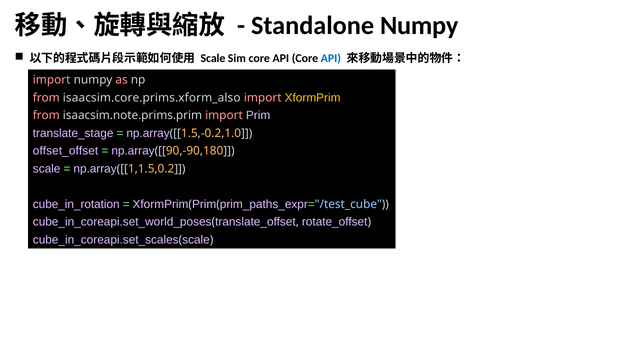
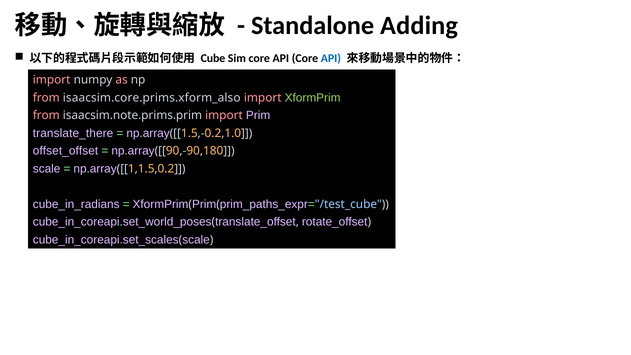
Standalone Numpy: Numpy -> Adding
Scale at (213, 59): Scale -> Cube
XformPrim at (313, 98) colour: yellow -> light green
translate_stage: translate_stage -> translate_there
cube_in_rotation: cube_in_rotation -> cube_in_radians
